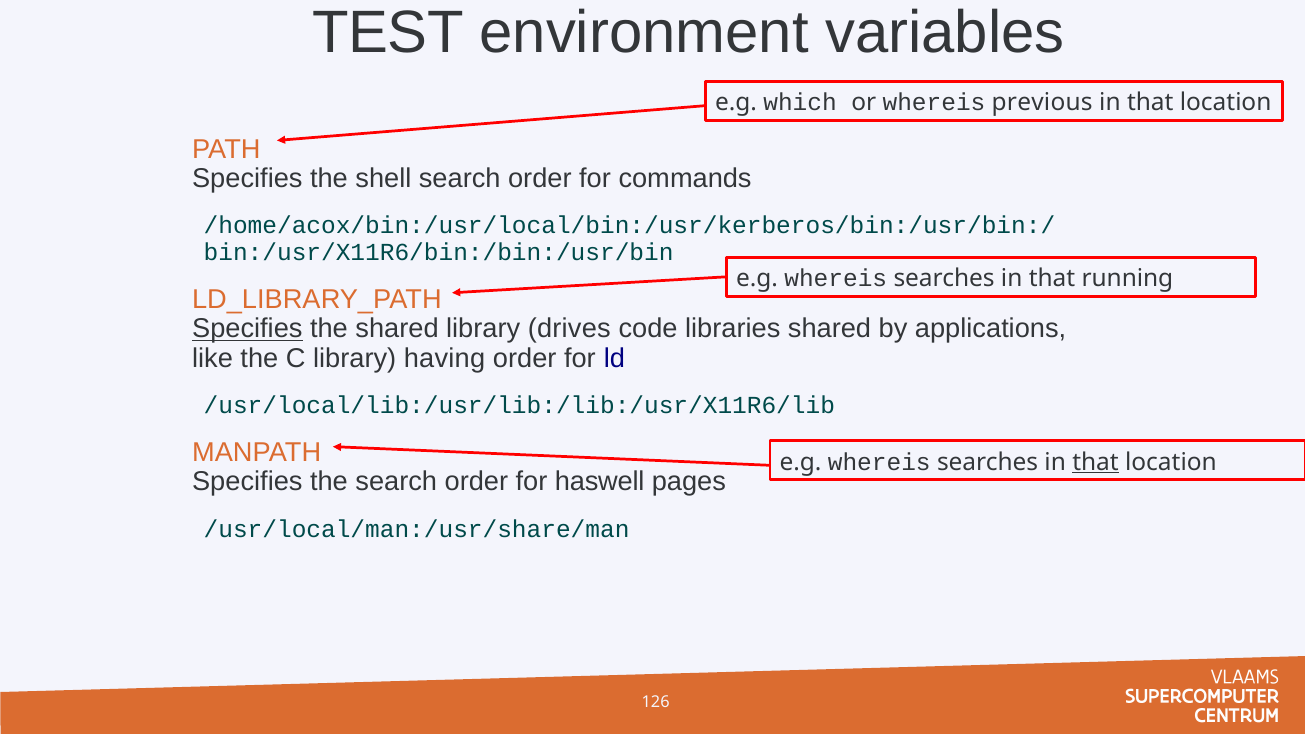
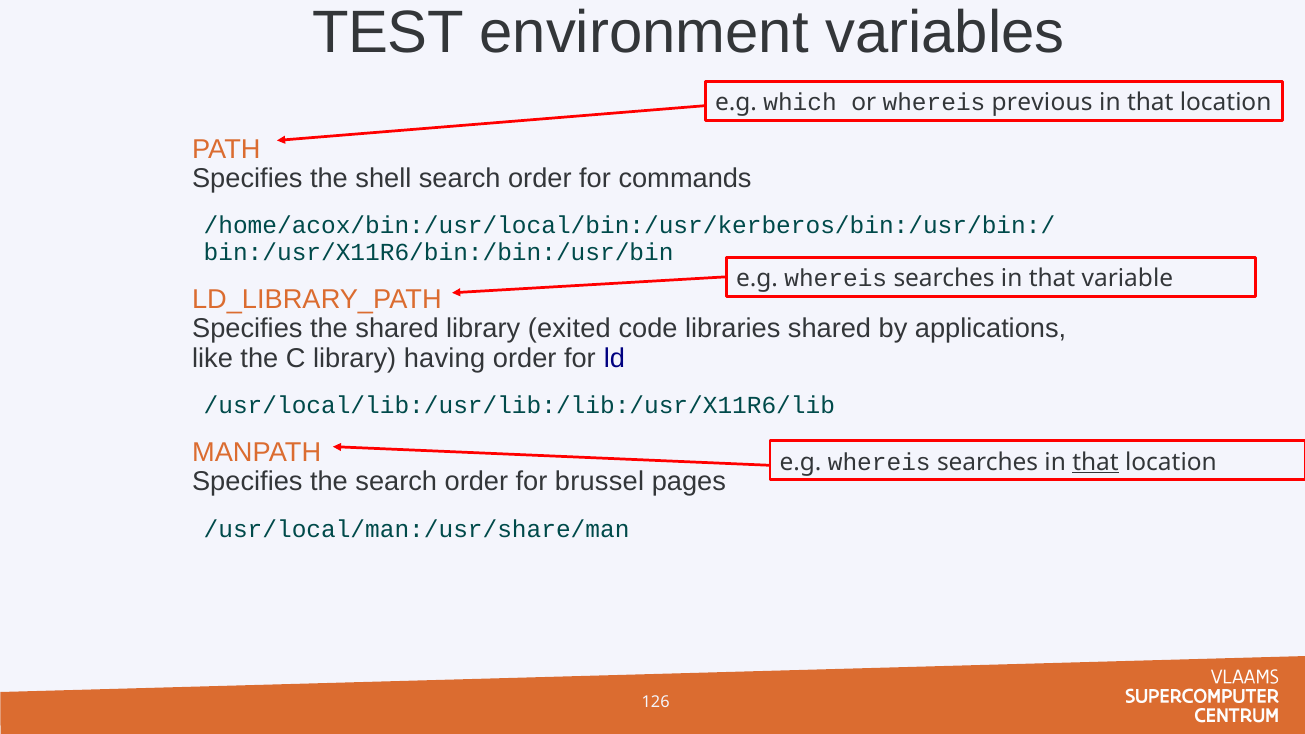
running: running -> variable
Specifies at (247, 329) underline: present -> none
drives: drives -> exited
haswell: haswell -> brussel
